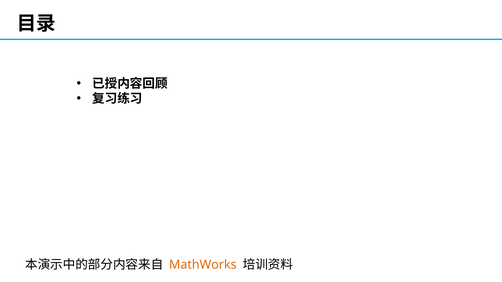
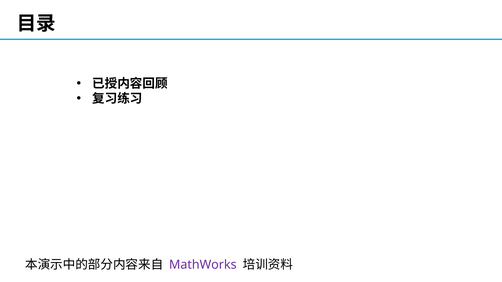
MathWorks colour: orange -> purple
